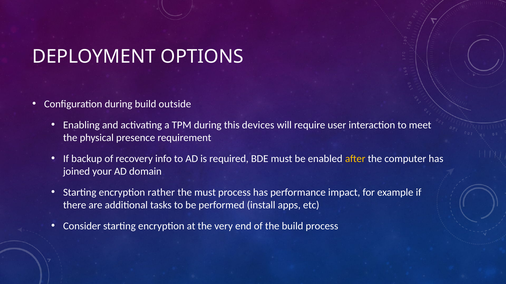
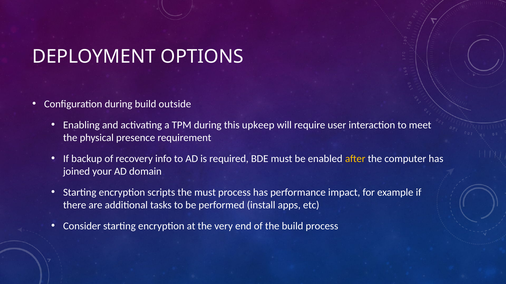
devices: devices -> upkeep
rather: rather -> scripts
